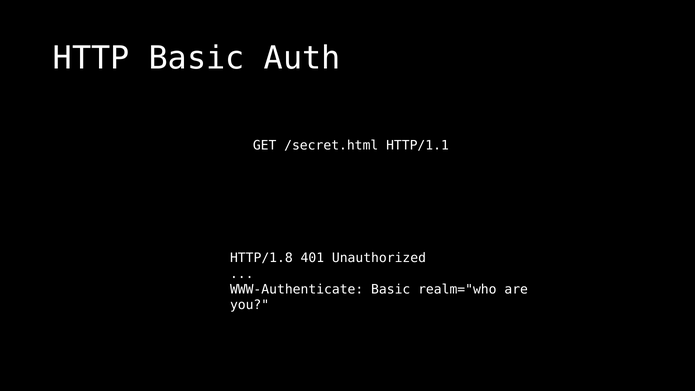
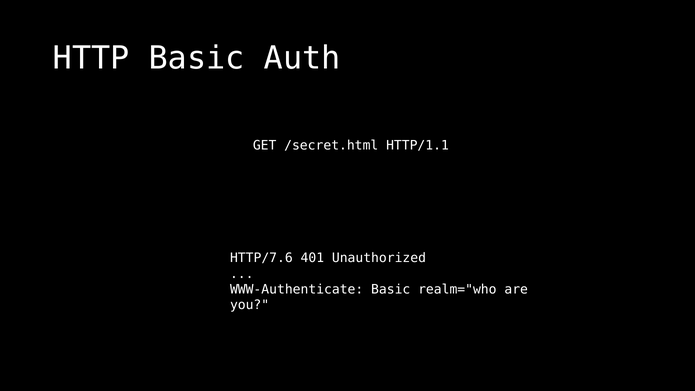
HTTP/1.8: HTTP/1.8 -> HTTP/7.6
